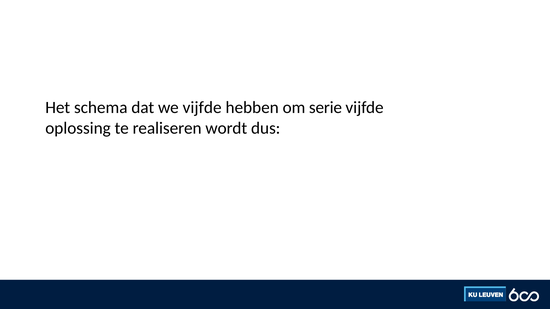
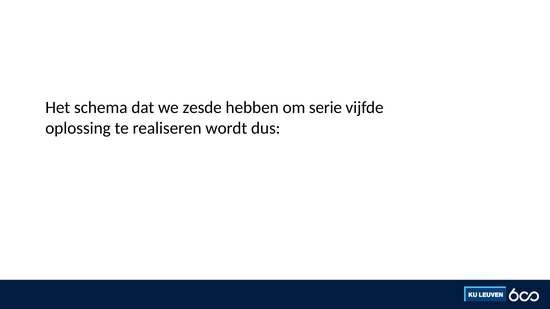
we vijfde: vijfde -> zesde
